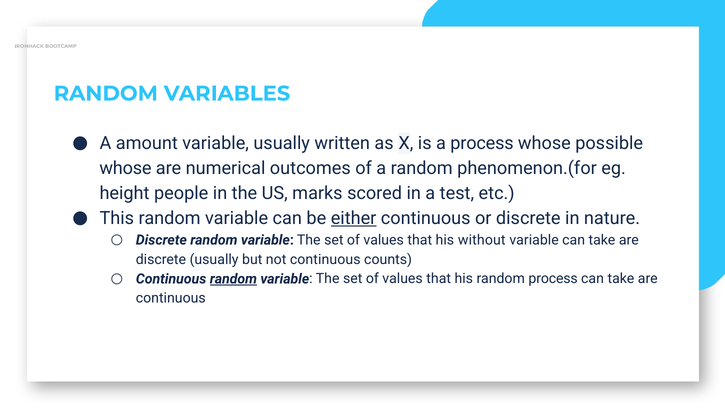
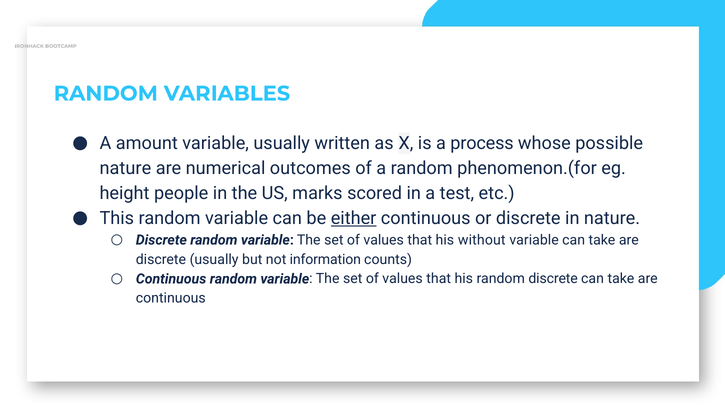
whose at (126, 168): whose -> nature
not continuous: continuous -> information
random at (233, 279) underline: present -> none
random process: process -> discrete
